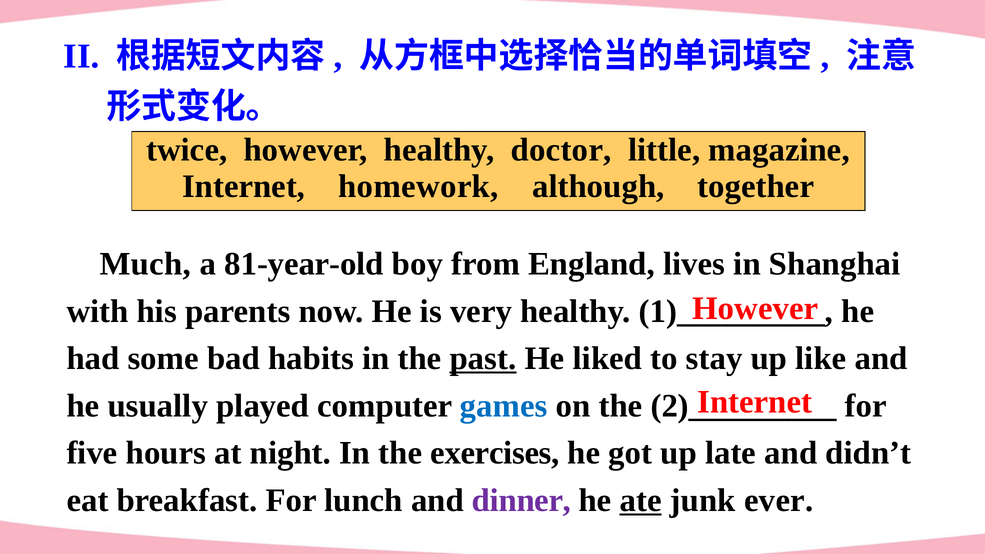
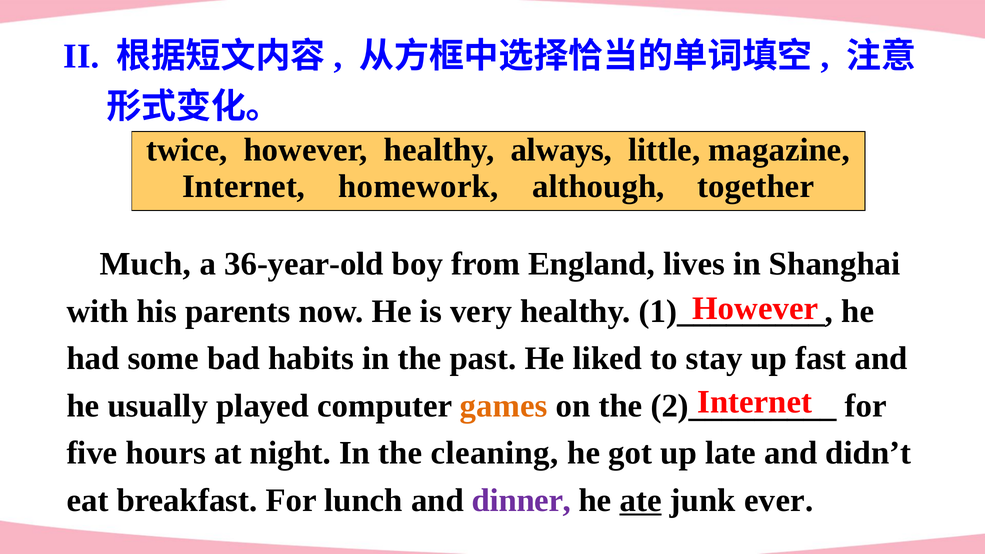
doctor: doctor -> always
81-year-old: 81-year-old -> 36-year-old
past underline: present -> none
like: like -> fast
games colour: blue -> orange
exercises: exercises -> cleaning
